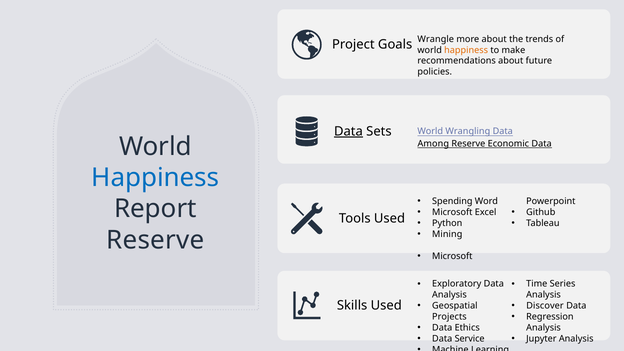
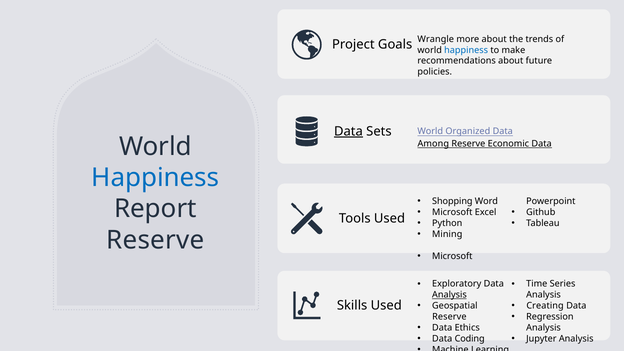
happiness at (466, 50) colour: orange -> blue
Wrangling: Wrangling -> Organized
Spending: Spending -> Shopping
Analysis at (449, 295) underline: none -> present
Discover: Discover -> Creating
Projects at (449, 317): Projects -> Reserve
Service: Service -> Coding
